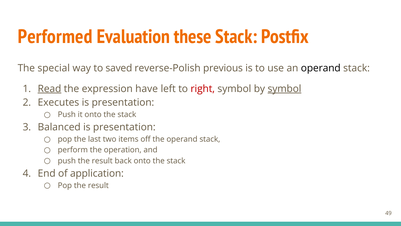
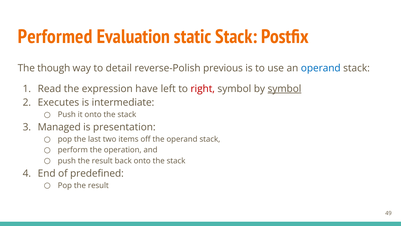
these: these -> static
special: special -> though
saved: saved -> detail
operand at (321, 68) colour: black -> blue
Read underline: present -> none
presentation at (123, 102): presentation -> intermediate
Balanced: Balanced -> Managed
application: application -> predefined
